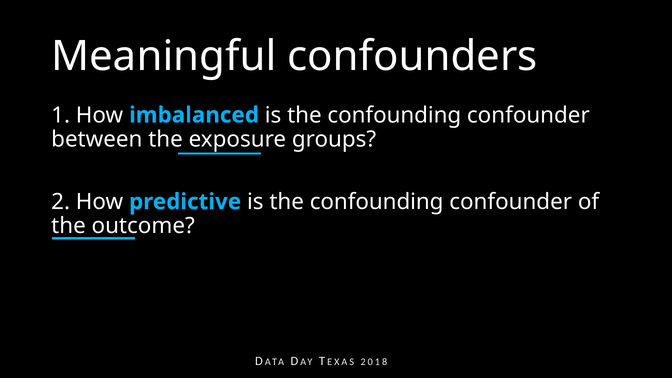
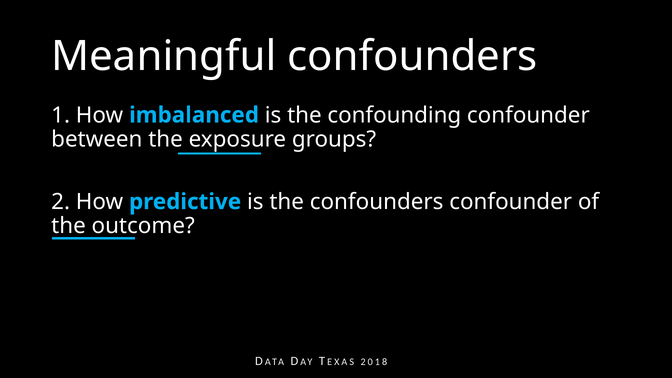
predictive is the confounding: confounding -> confounders
